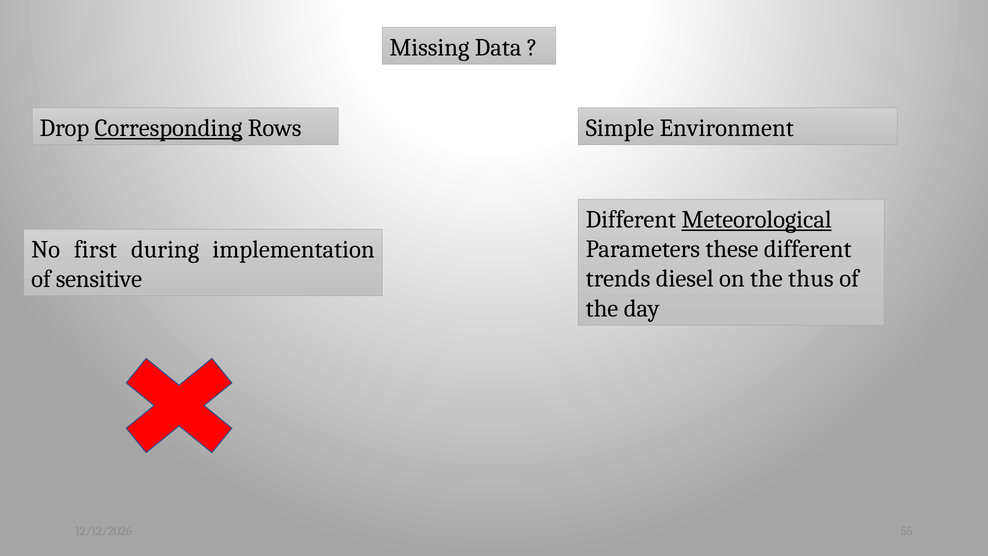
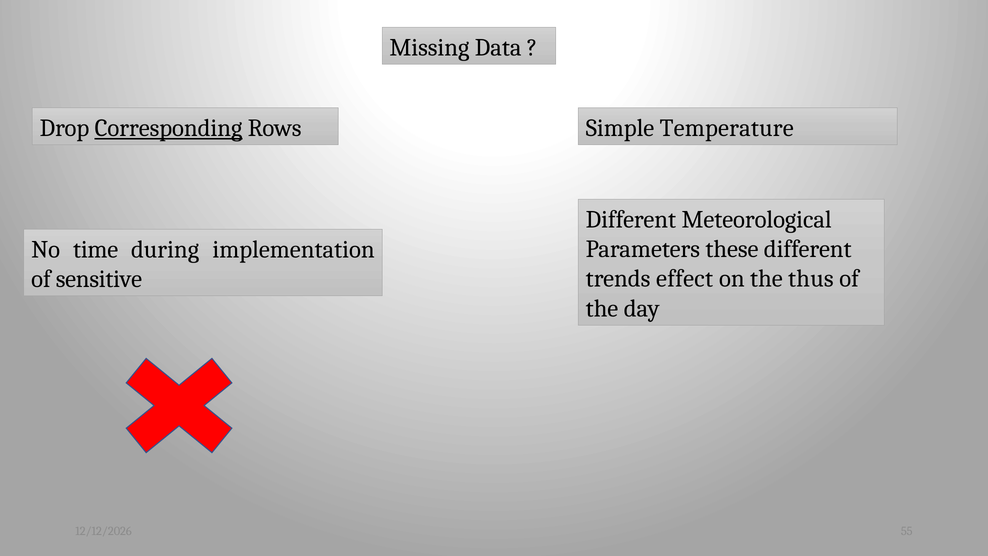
Environment: Environment -> Temperature
Meteorological underline: present -> none
first: first -> time
diesel: diesel -> effect
